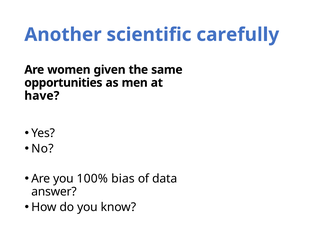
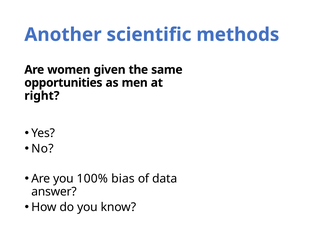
carefully: carefully -> methods
have: have -> right
